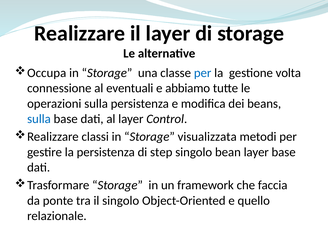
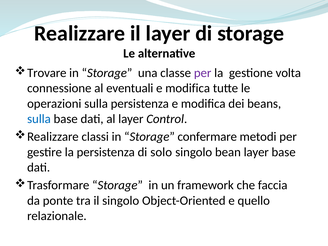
Occupa: Occupa -> Trovare
per at (203, 73) colour: blue -> purple
abbiamo at (188, 88): abbiamo -> modifica
visualizzata: visualizzata -> confermare
step: step -> solo
